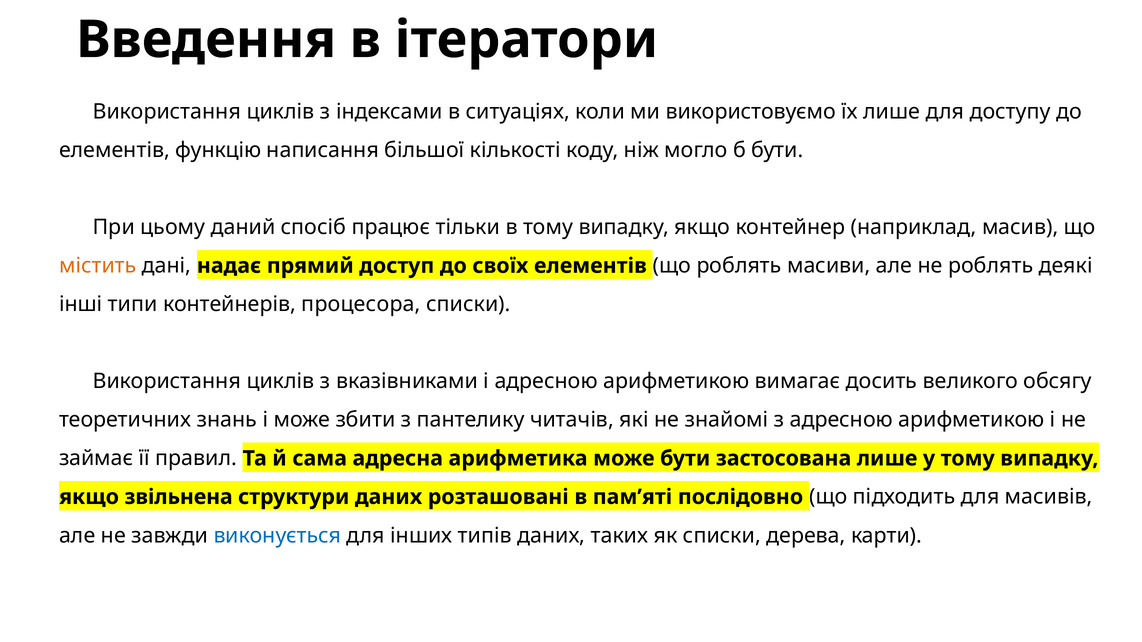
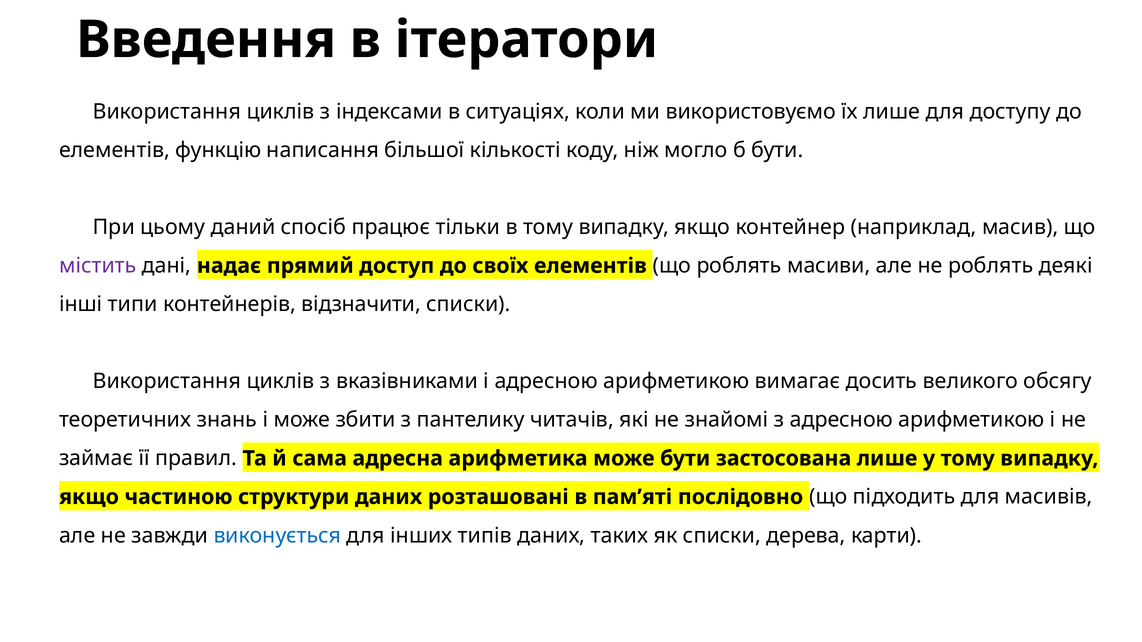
містить colour: orange -> purple
процесора: процесора -> відзначити
звільнена: звільнена -> частиною
